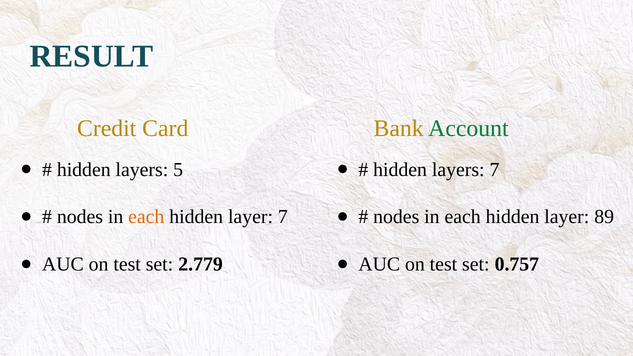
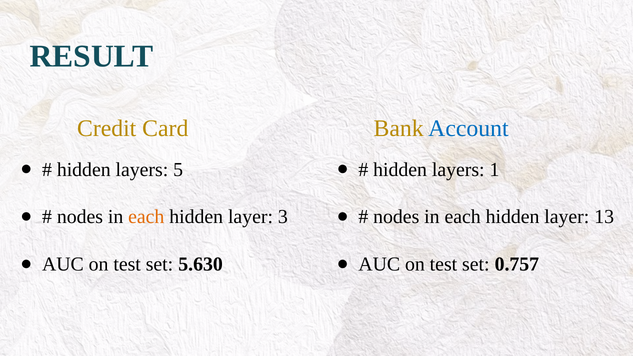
Account colour: green -> blue
layers 7: 7 -> 1
layer 7: 7 -> 3
89: 89 -> 13
2.779: 2.779 -> 5.630
